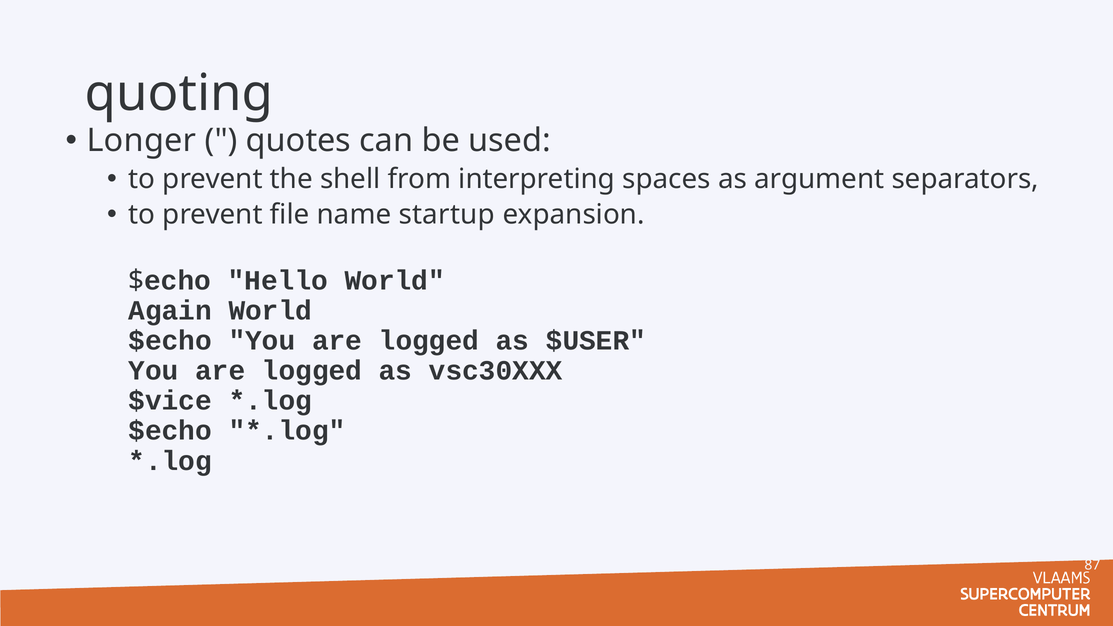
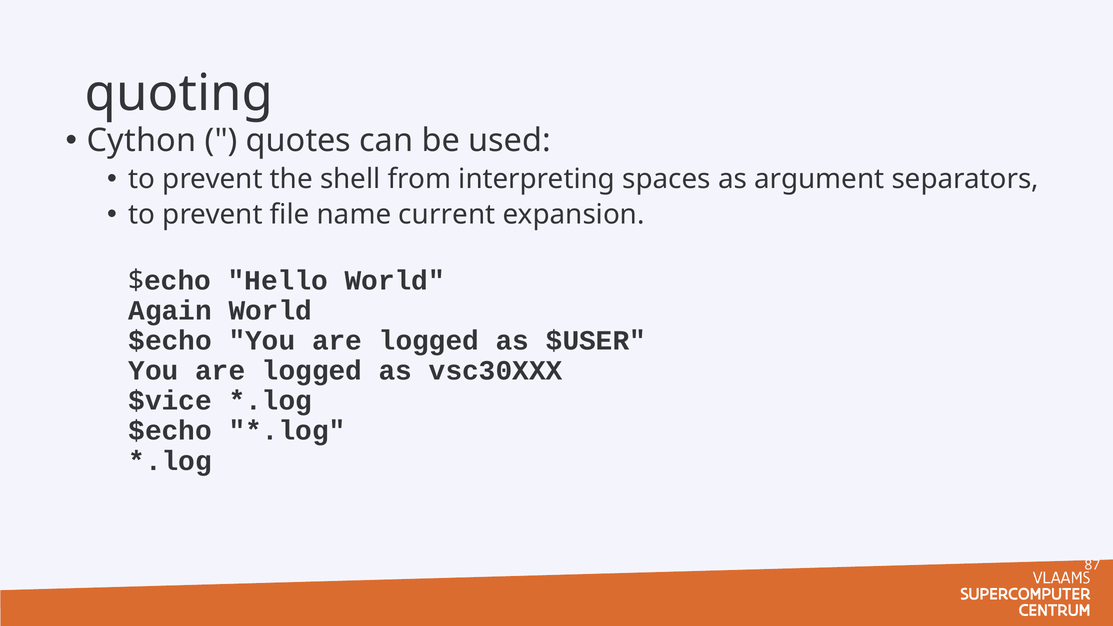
Longer: Longer -> Cython
startup: startup -> current
